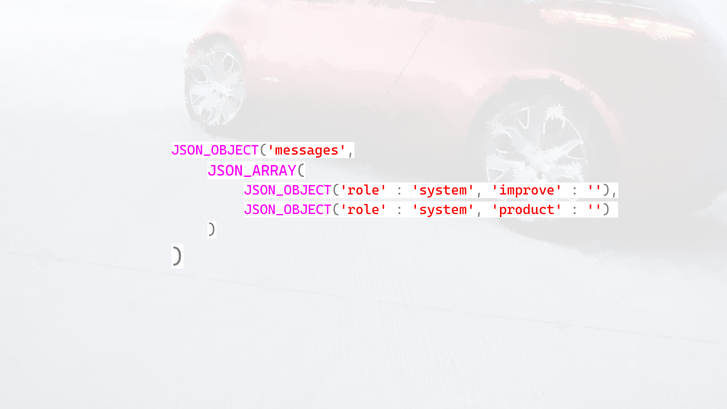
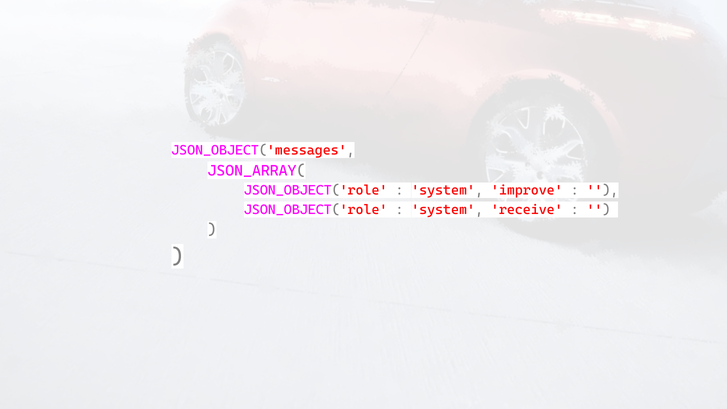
product: product -> receive
